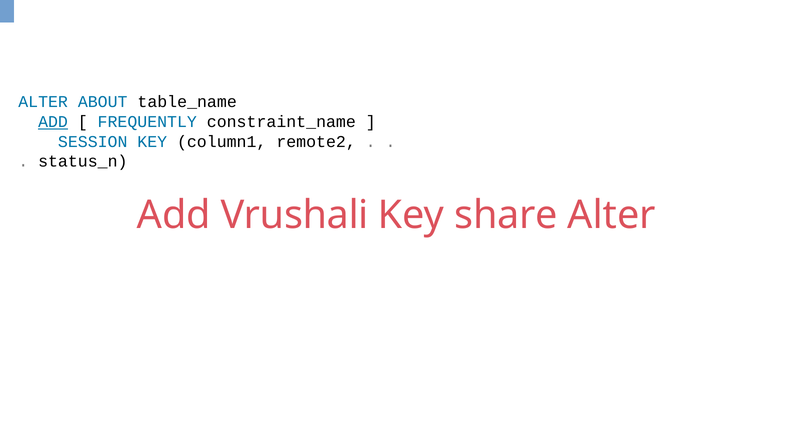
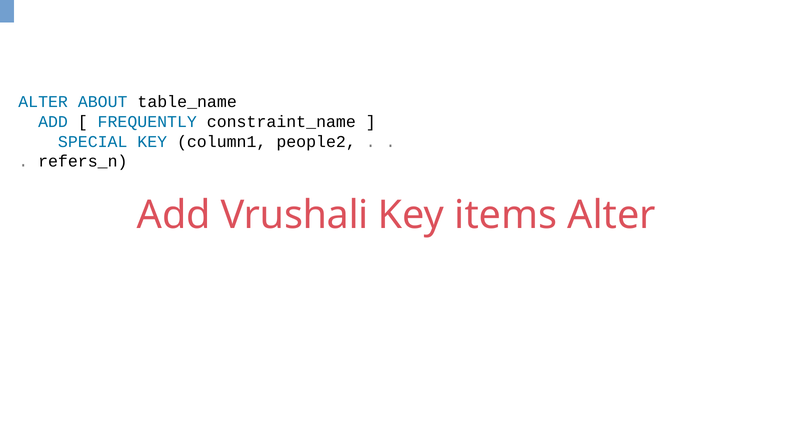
ADD at (53, 122) underline: present -> none
SESSION: SESSION -> SPECIAL
remote2: remote2 -> people2
status_n: status_n -> refers_n
share: share -> items
